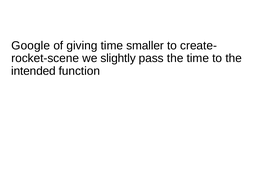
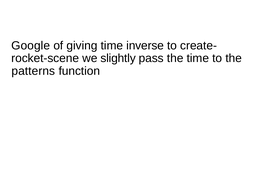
smaller: smaller -> inverse
intended: intended -> patterns
